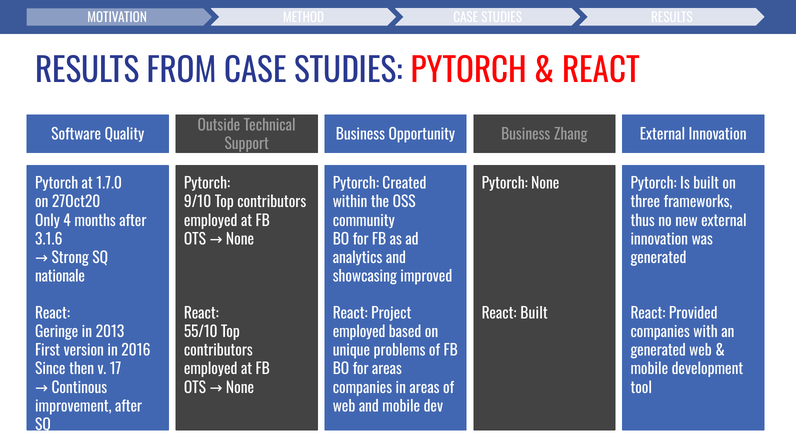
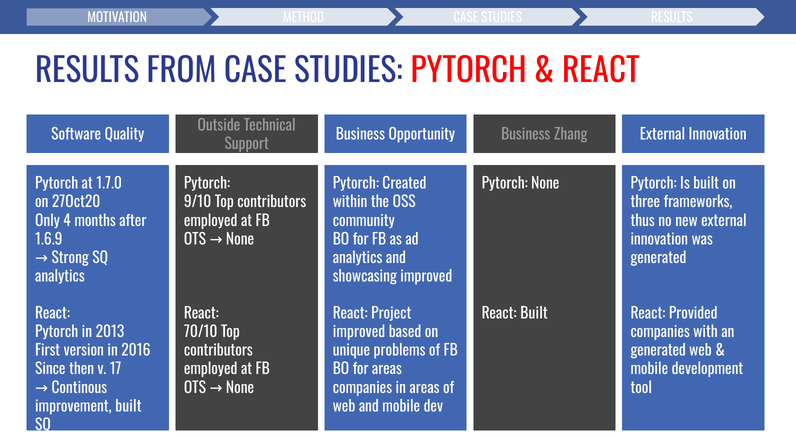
3.1.6: 3.1.6 -> 1.6.9
nationale at (60, 277): nationale -> analytics
Geringe at (57, 333): Geringe -> Pytorch
55/10: 55/10 -> 70/10
employed at (359, 333): employed -> improved
improvement after: after -> built
